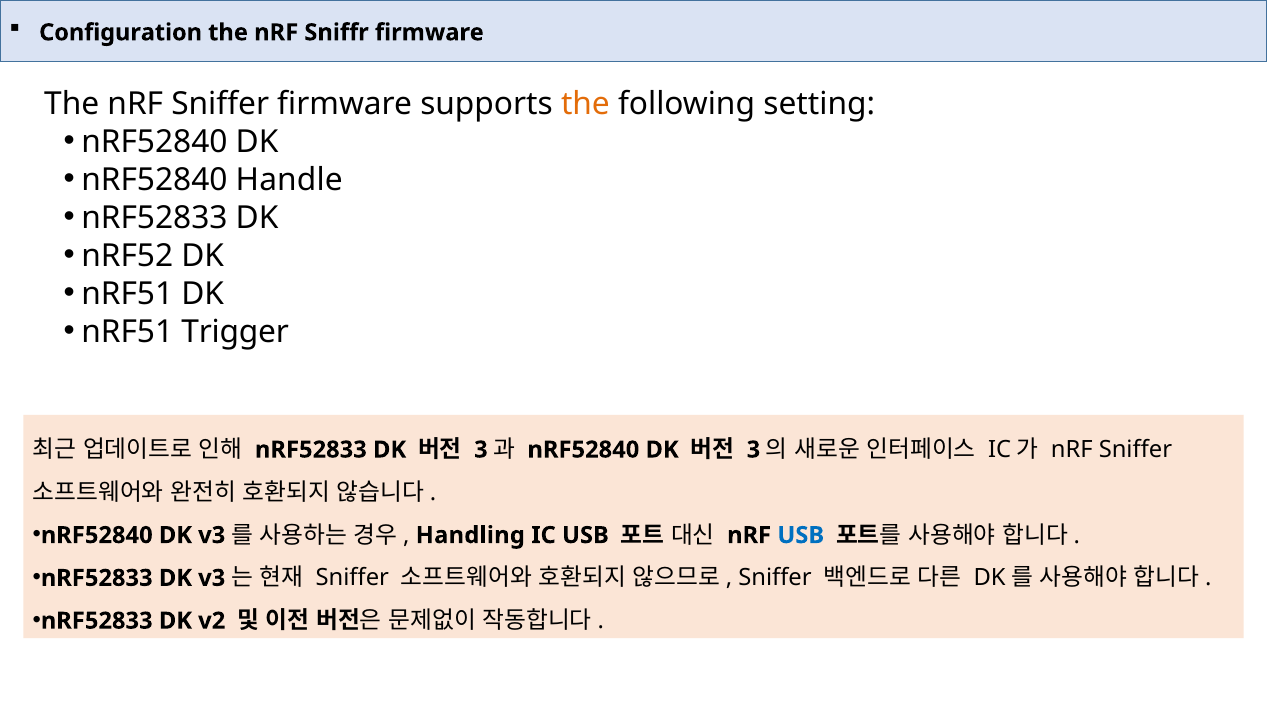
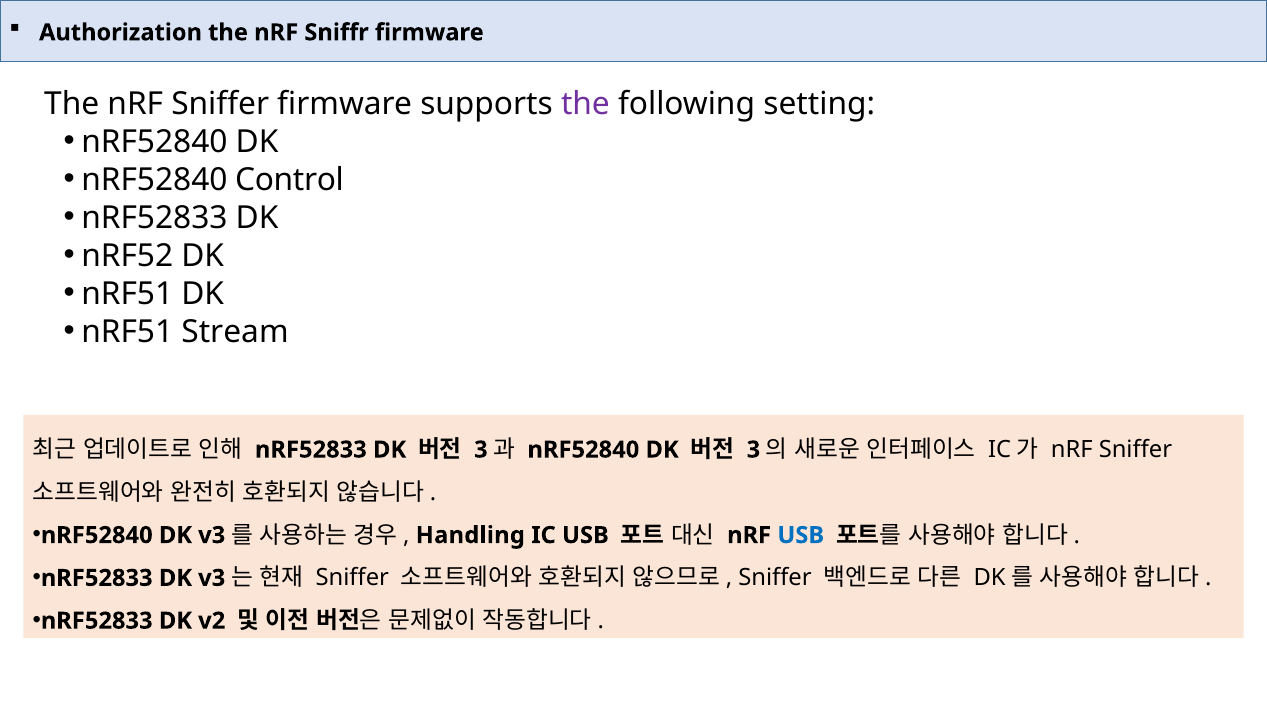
Configuration: Configuration -> Authorization
the at (585, 104) colour: orange -> purple
Handle: Handle -> Control
Trigger: Trigger -> Stream
